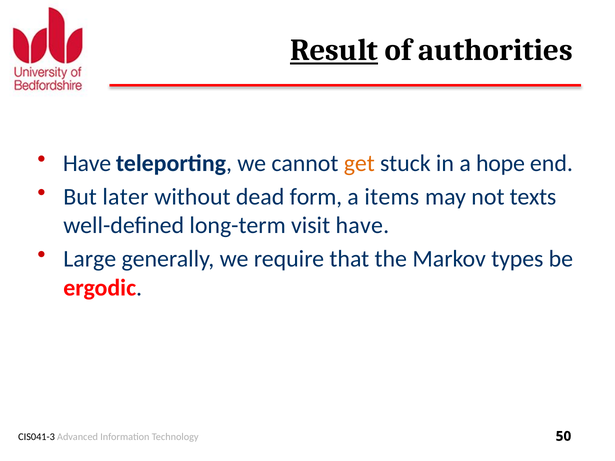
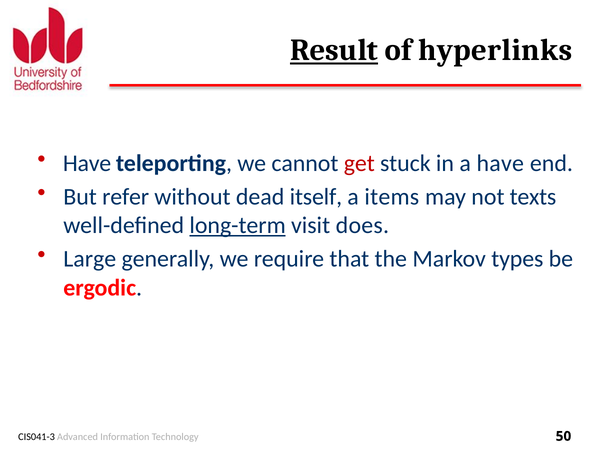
authorities: authorities -> hyperlinks
get colour: orange -> red
a hope: hope -> have
later: later -> refer
form: form -> itself
long-term underline: none -> present
visit have: have -> does
